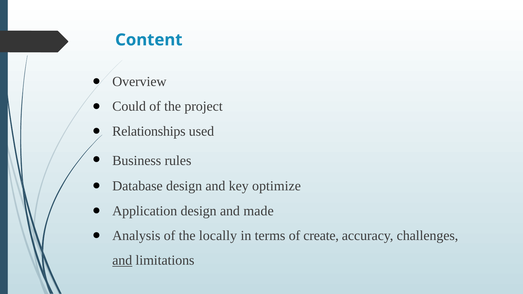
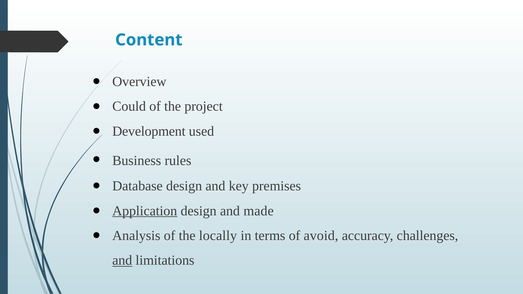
Relationships: Relationships -> Development
optimize: optimize -> premises
Application underline: none -> present
create: create -> avoid
